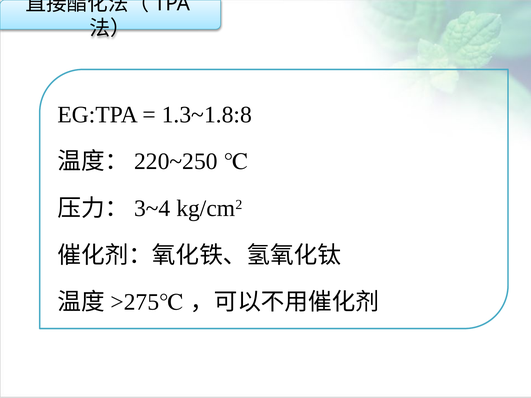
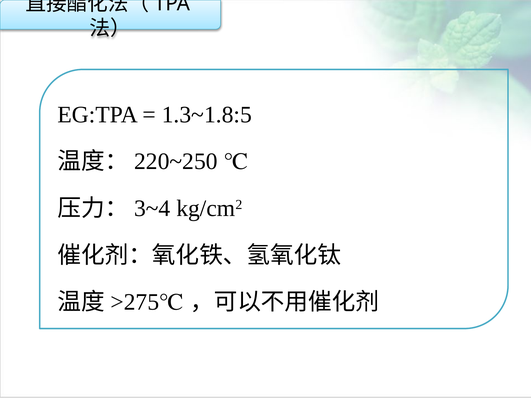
1.3~1.8:8: 1.3~1.8:8 -> 1.3~1.8:5
